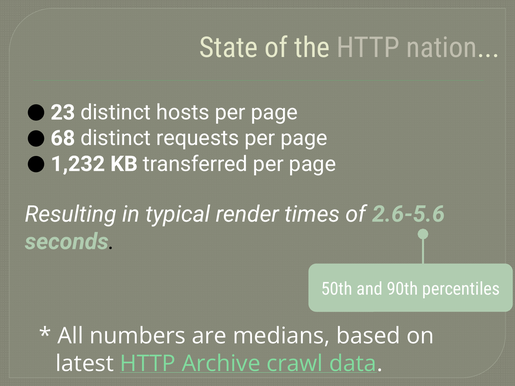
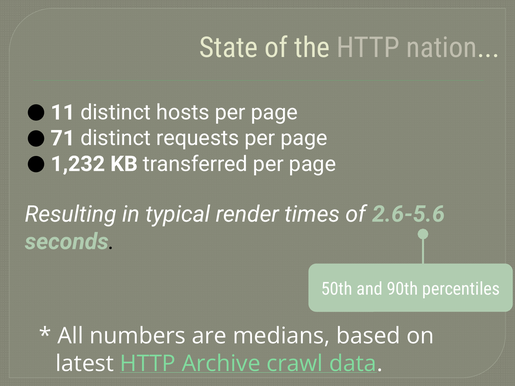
23: 23 -> 11
68: 68 -> 71
